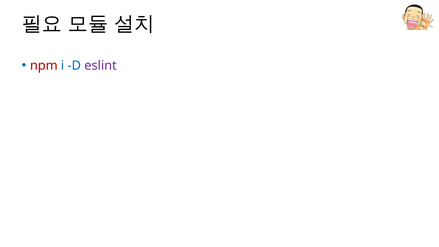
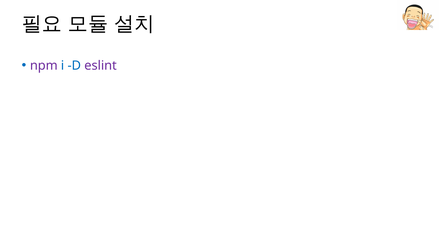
npm colour: red -> purple
